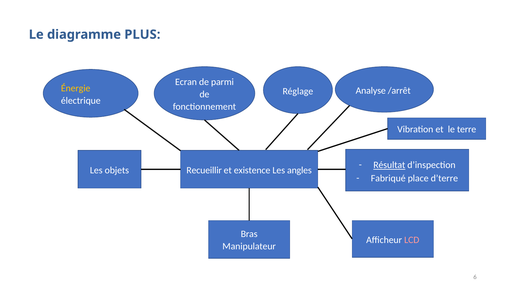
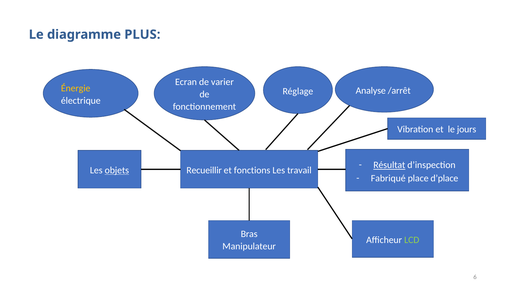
parmi: parmi -> varier
terre: terre -> jours
objets underline: none -> present
existence: existence -> fonctions
angles: angles -> travail
d’terre: d’terre -> d’place
LCD colour: pink -> light green
